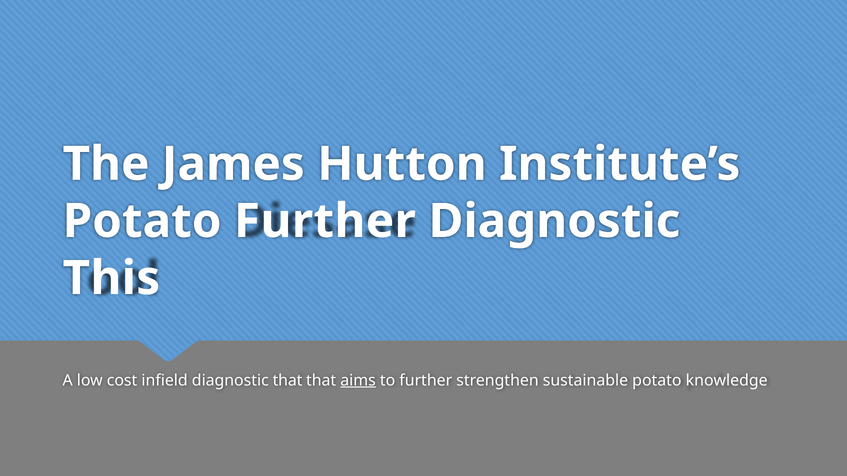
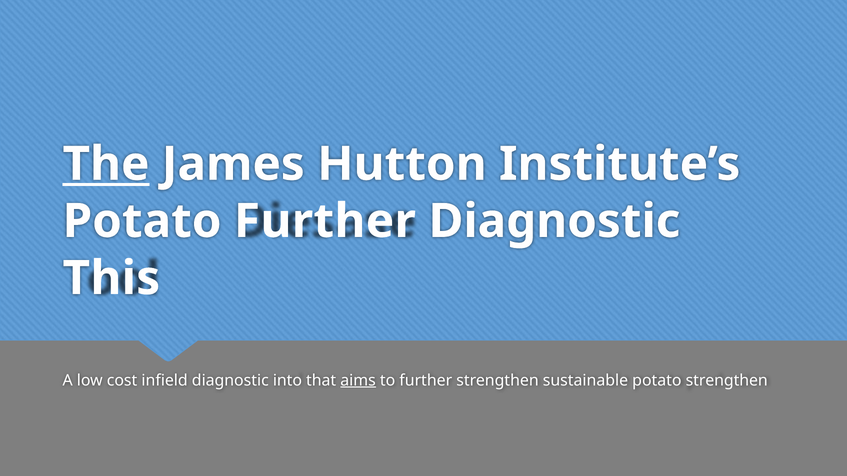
The underline: none -> present
diagnostic that: that -> into
potato knowledge: knowledge -> strengthen
